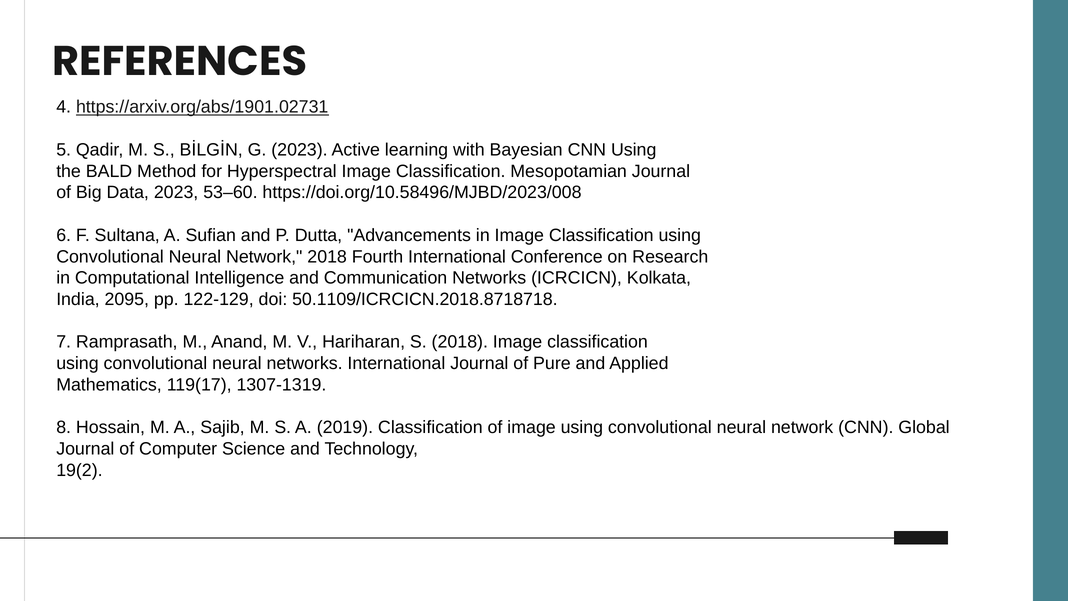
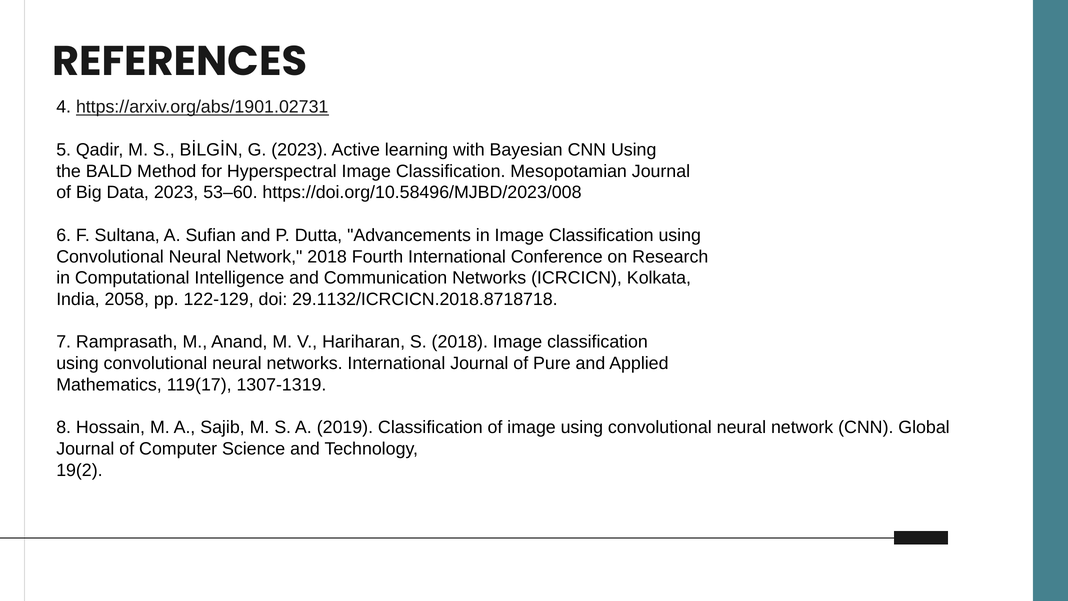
2095: 2095 -> 2058
50.1109/ICRCICN.2018.8718718: 50.1109/ICRCICN.2018.8718718 -> 29.1132/ICRCICN.2018.8718718
